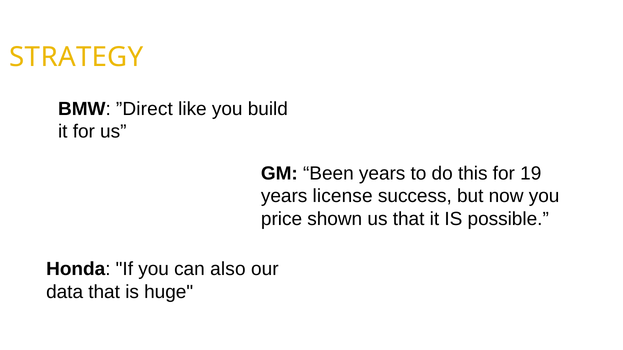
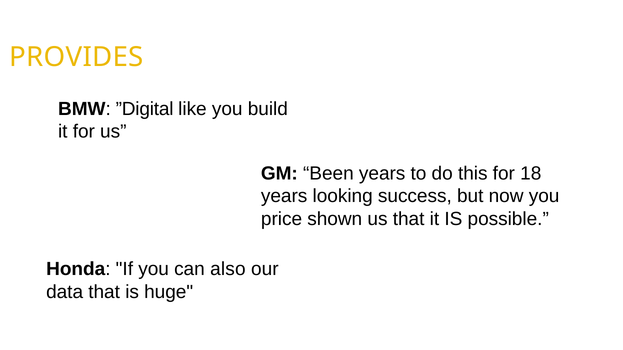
STRATEGY: STRATEGY -> PROVIDES
”Direct: ”Direct -> ”Digital
19: 19 -> 18
license: license -> looking
